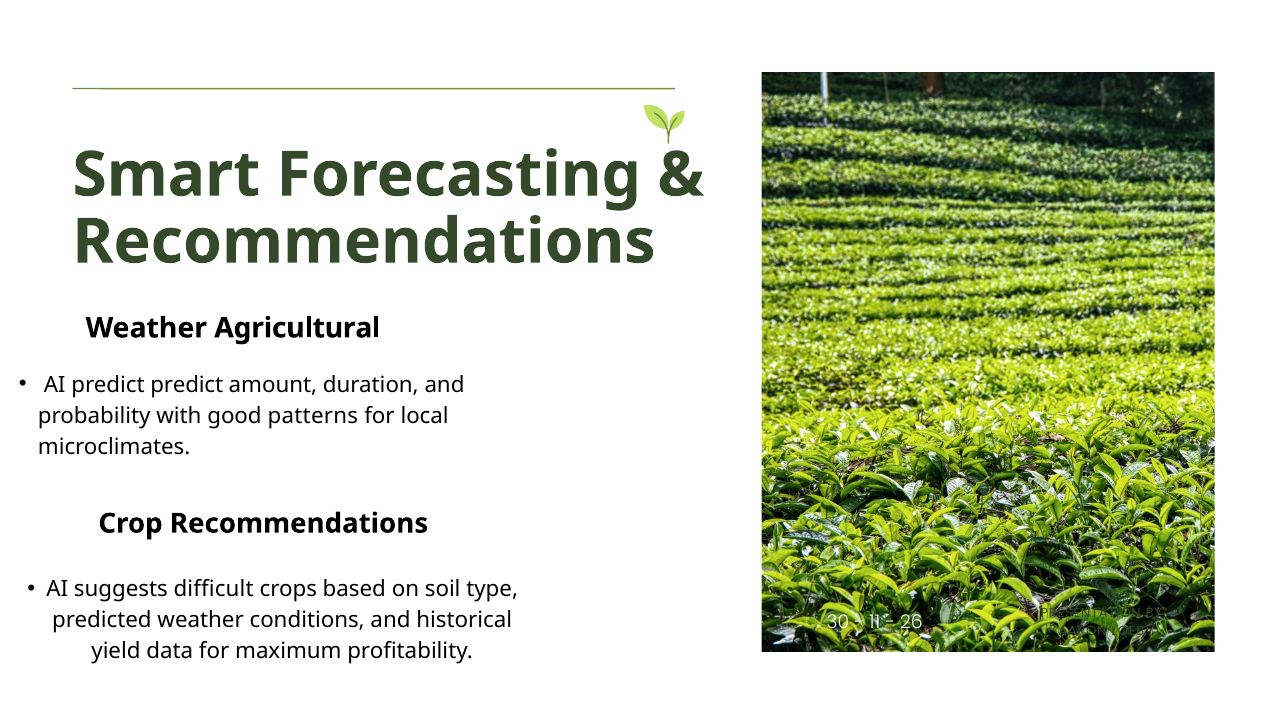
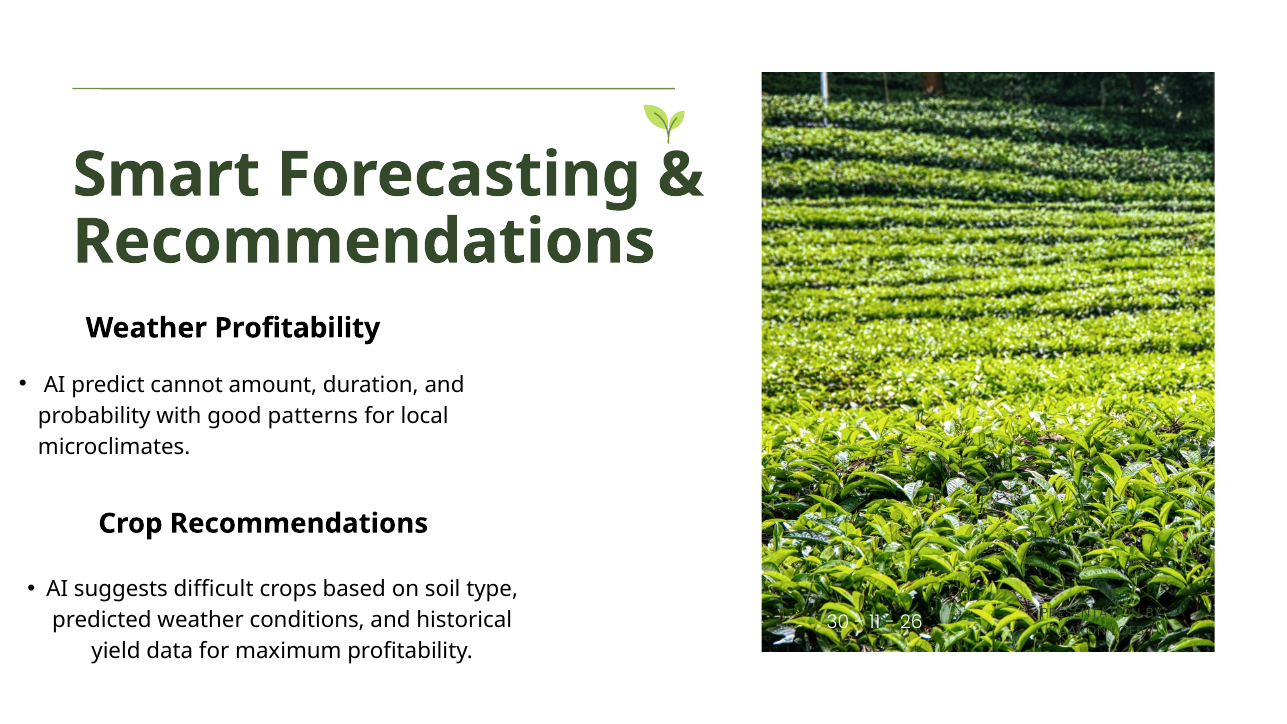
Weather Agricultural: Agricultural -> Profitability
predict predict: predict -> cannot
